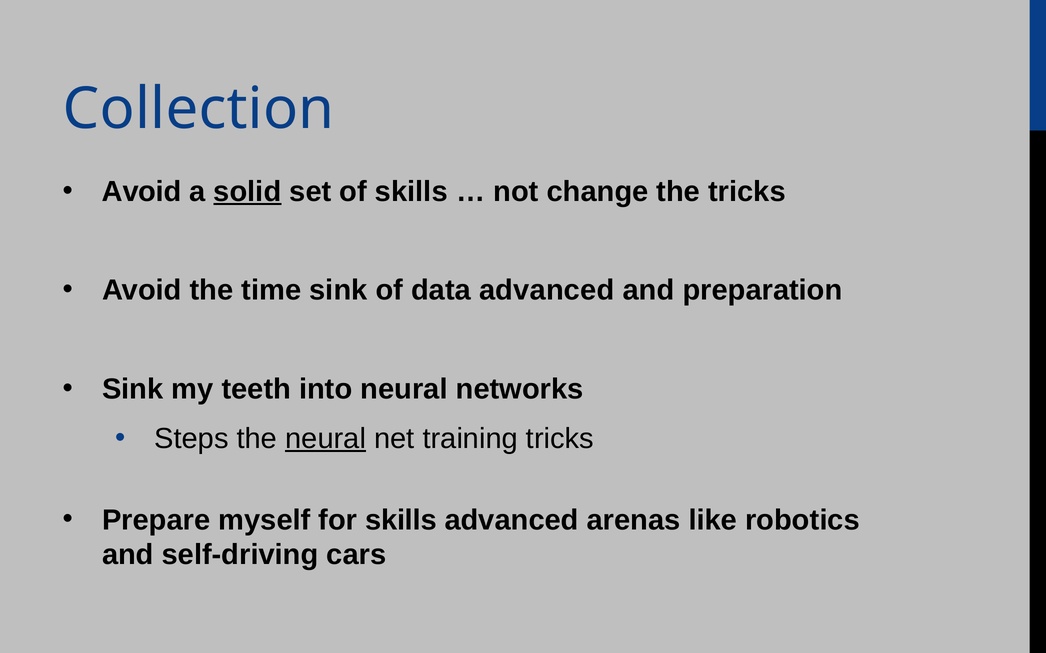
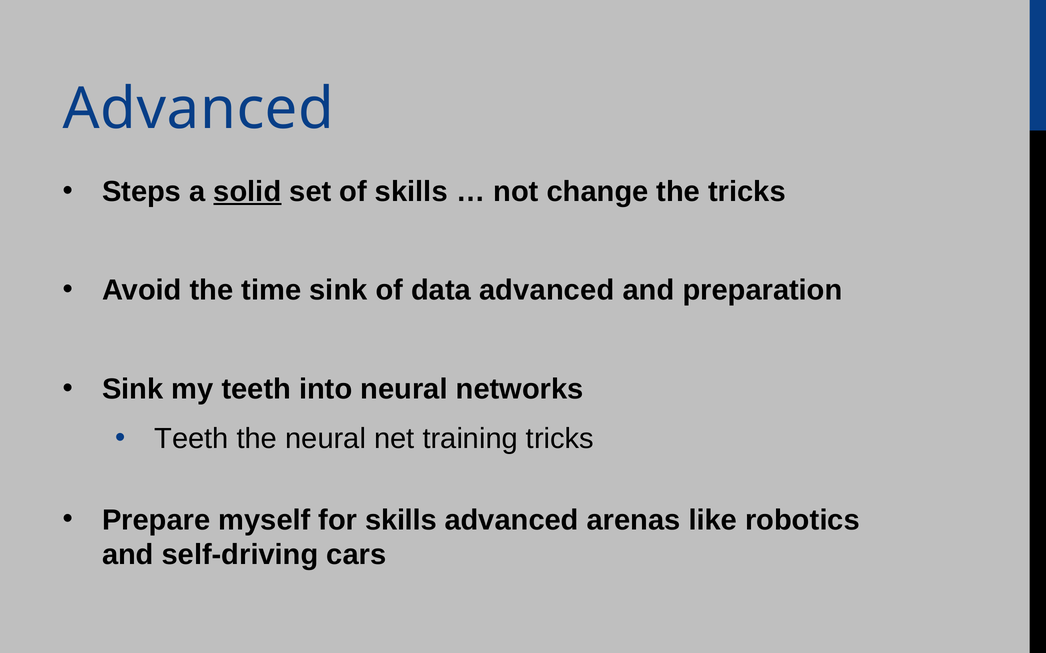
Collection at (199, 109): Collection -> Advanced
Avoid at (142, 192): Avoid -> Steps
Steps at (191, 439): Steps -> Teeth
neural at (326, 439) underline: present -> none
